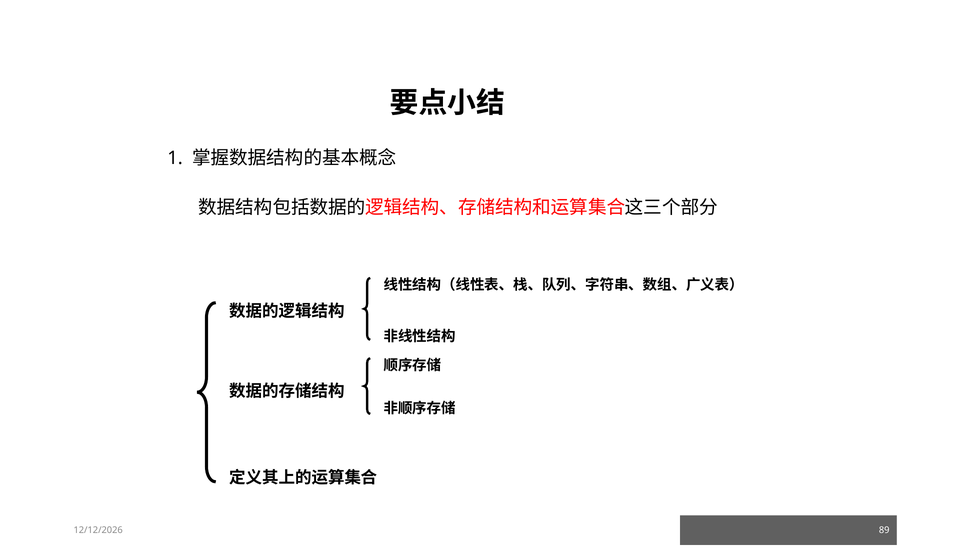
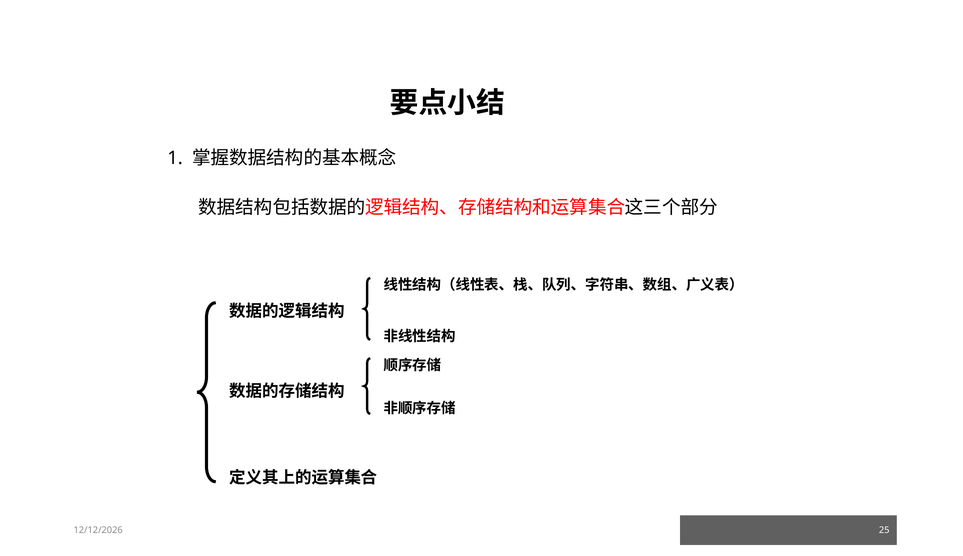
89: 89 -> 25
